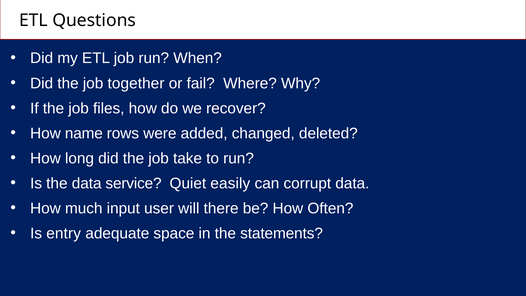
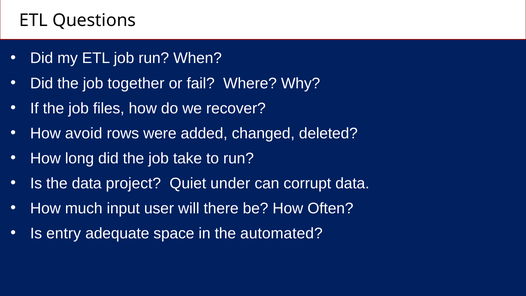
name: name -> avoid
service: service -> project
easily: easily -> under
statements: statements -> automated
